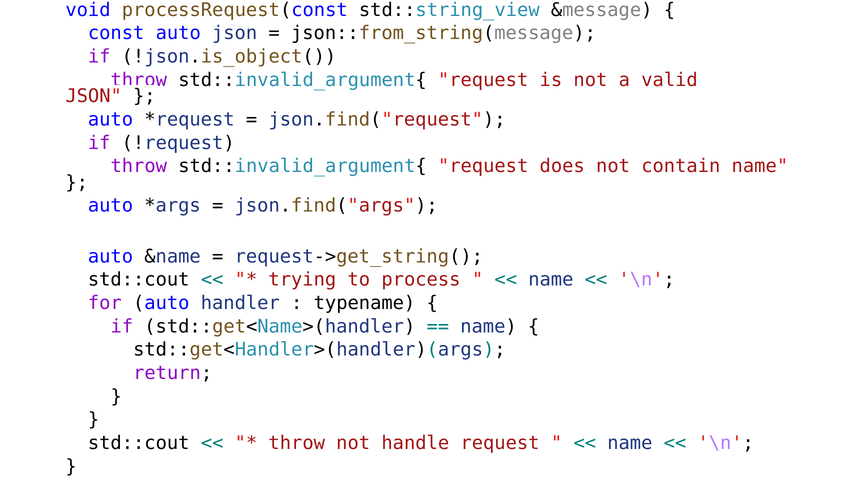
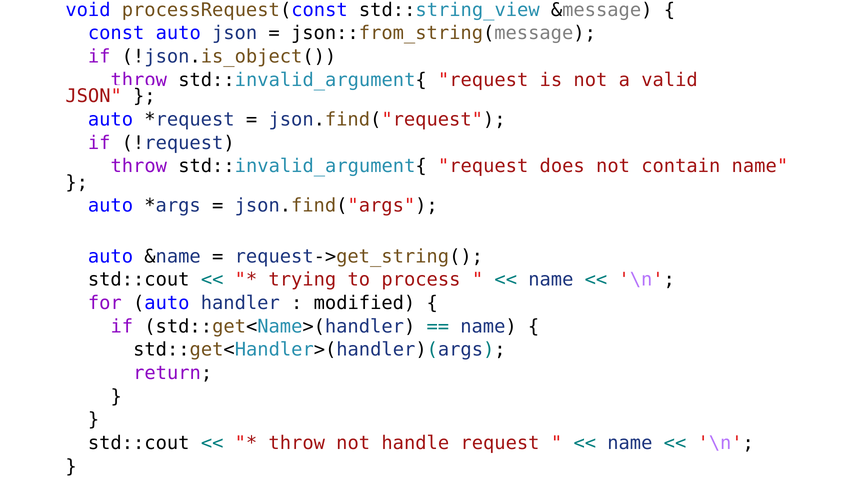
typename: typename -> modified
